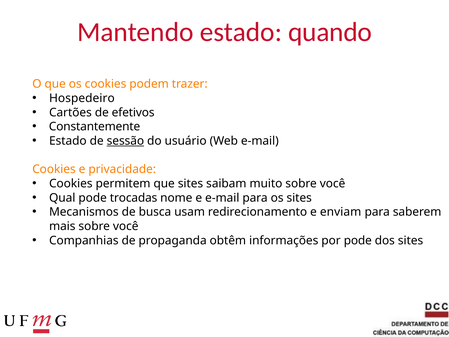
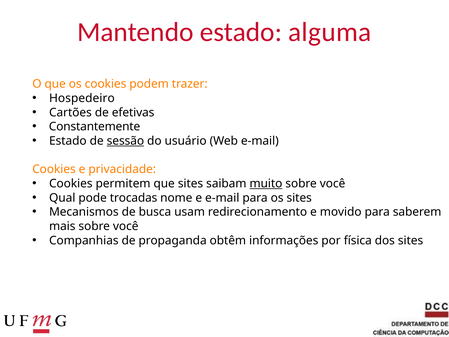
quando: quando -> alguma
efetivos: efetivos -> efetivas
muito underline: none -> present
enviam: enviam -> movido
por pode: pode -> física
